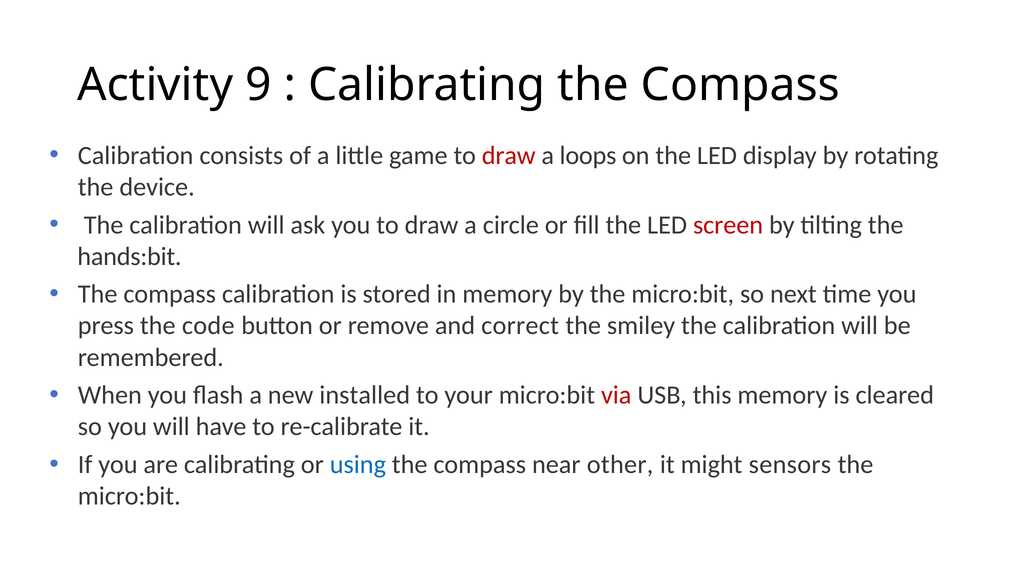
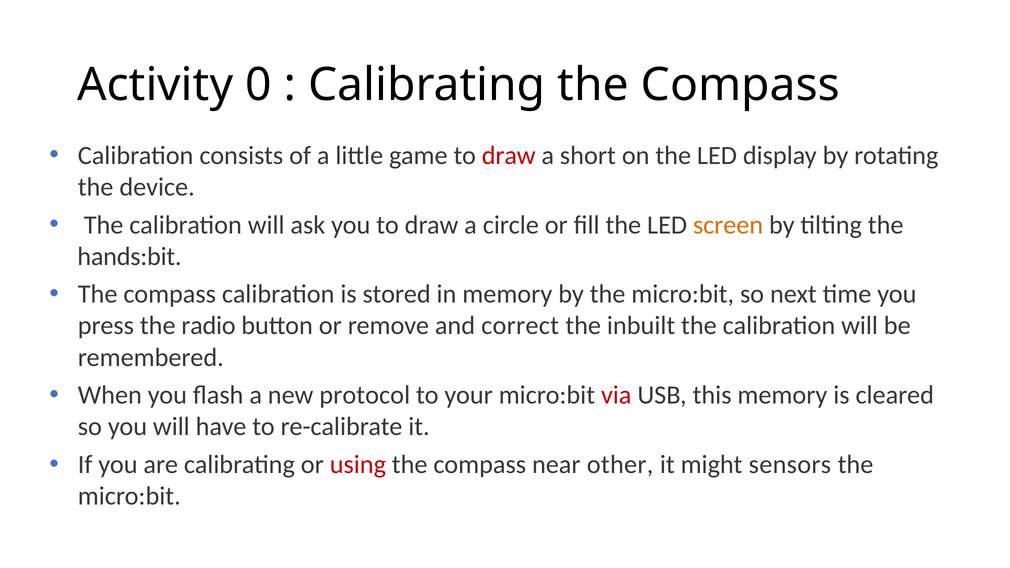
9: 9 -> 0
loops: loops -> short
screen colour: red -> orange
code: code -> radio
smiley: smiley -> inbuilt
installed: installed -> protocol
using colour: blue -> red
